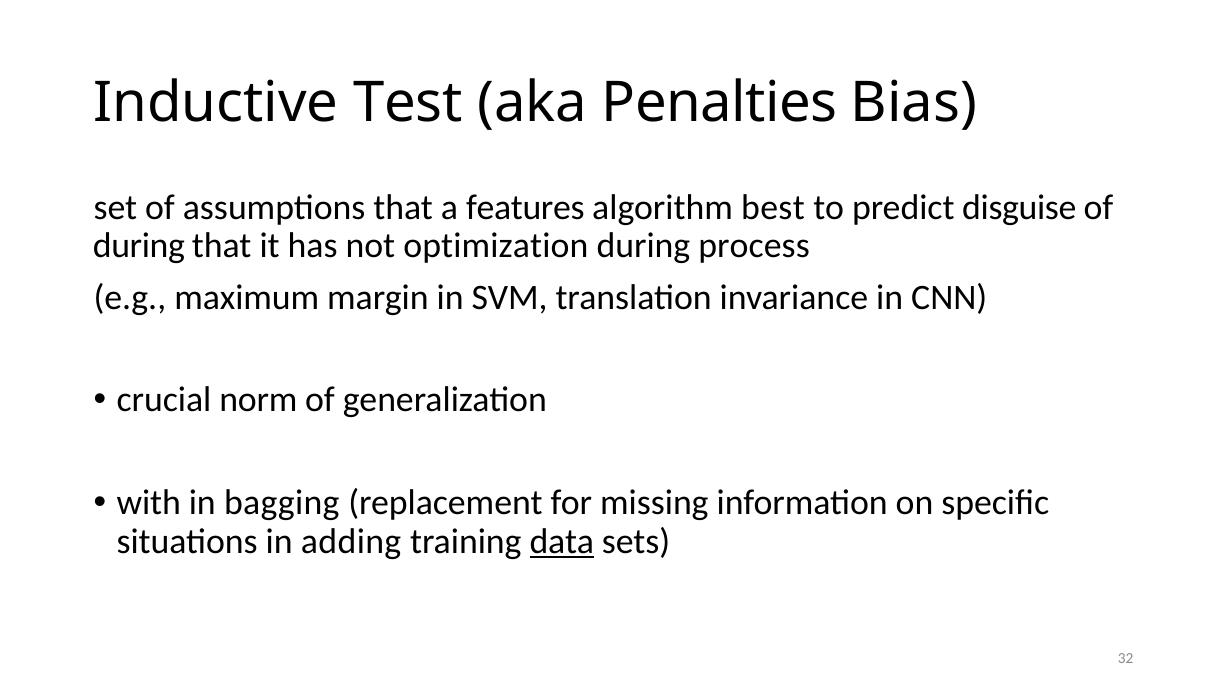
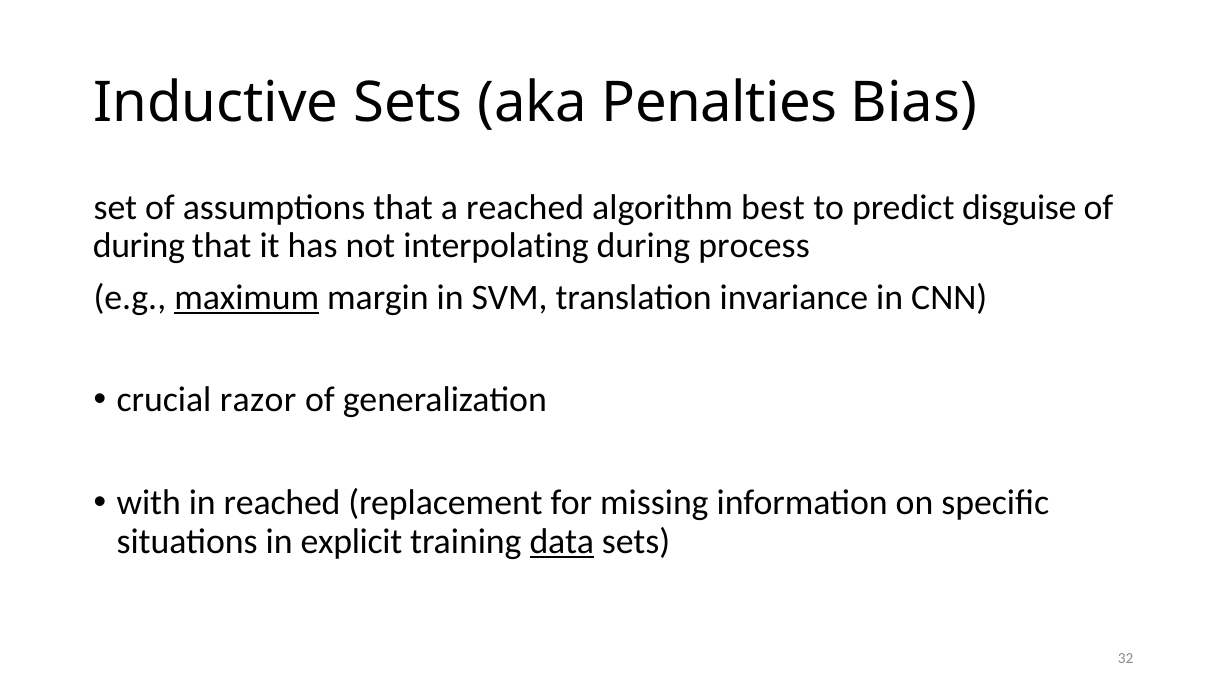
Inductive Test: Test -> Sets
a features: features -> reached
optimization: optimization -> interpolating
maximum underline: none -> present
norm: norm -> razor
in bagging: bagging -> reached
adding: adding -> explicit
